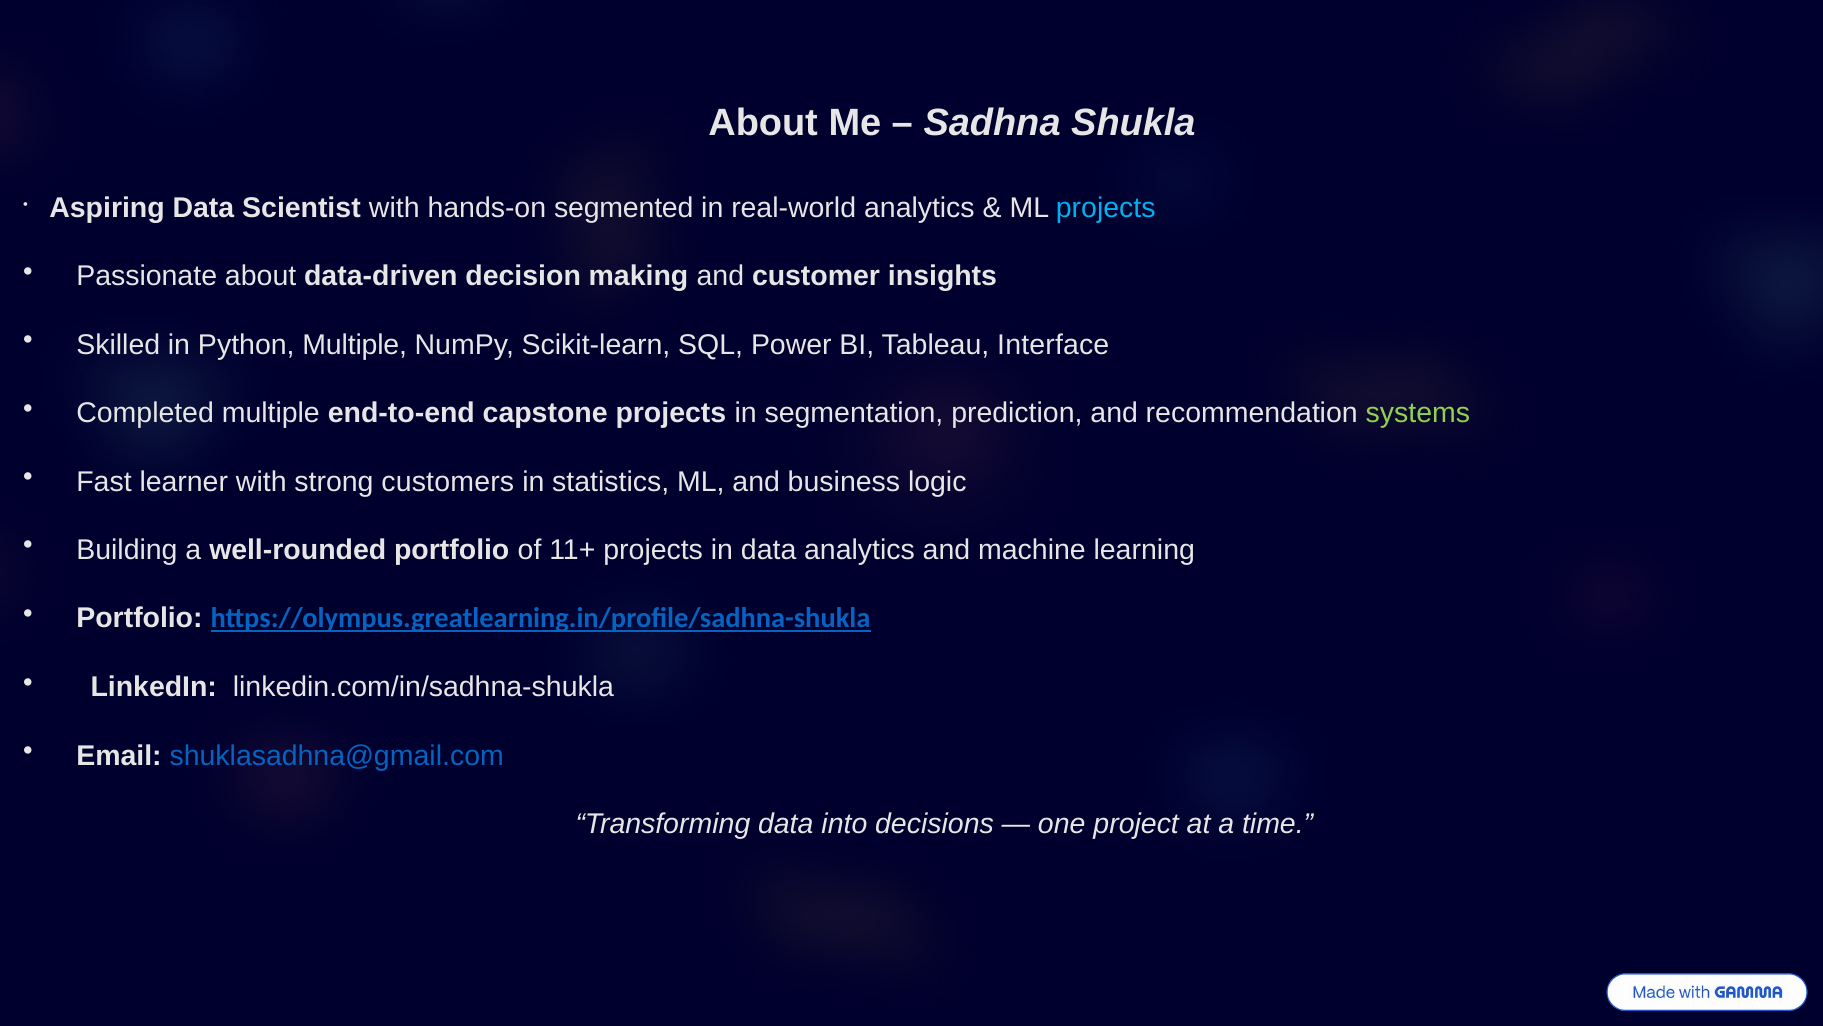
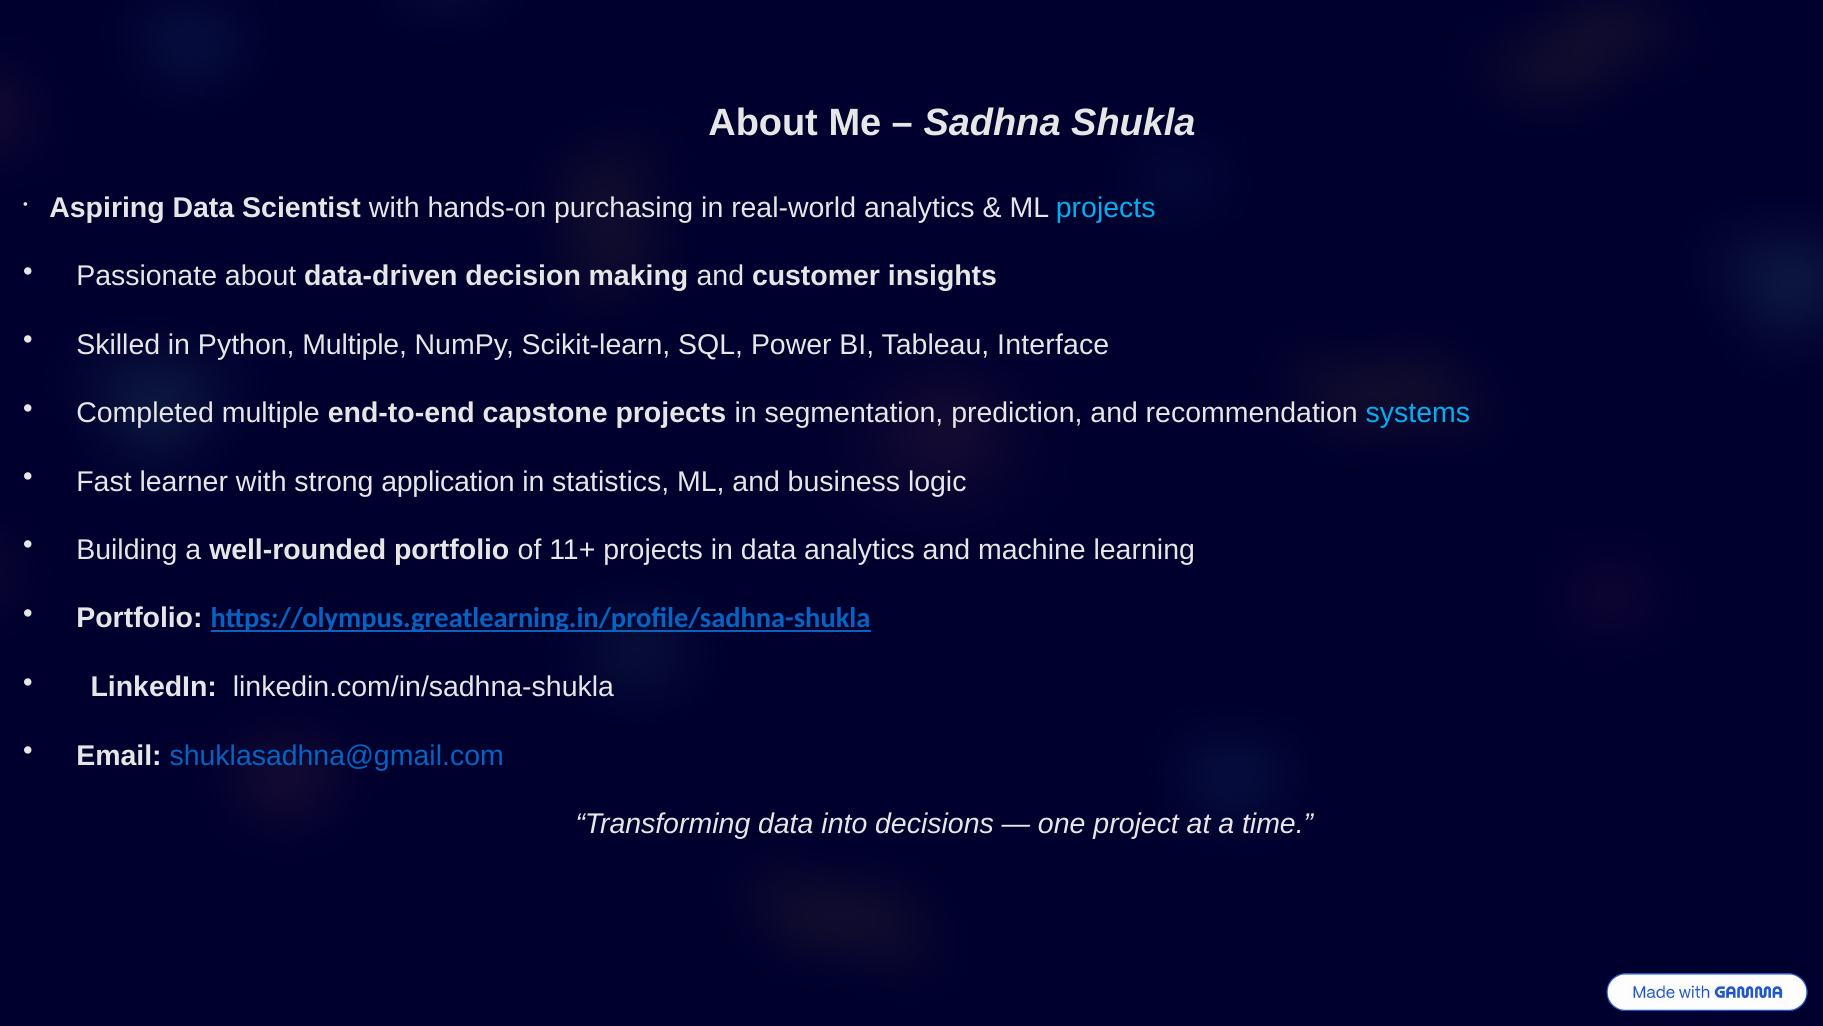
segmented: segmented -> purchasing
systems colour: light green -> light blue
customers: customers -> application
